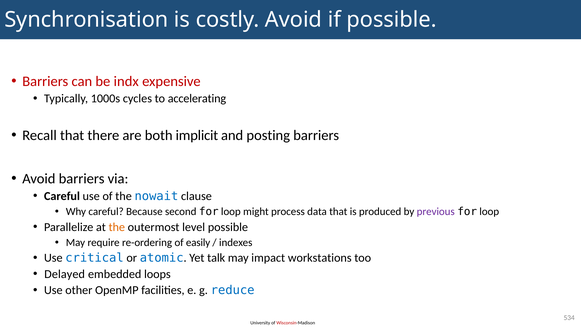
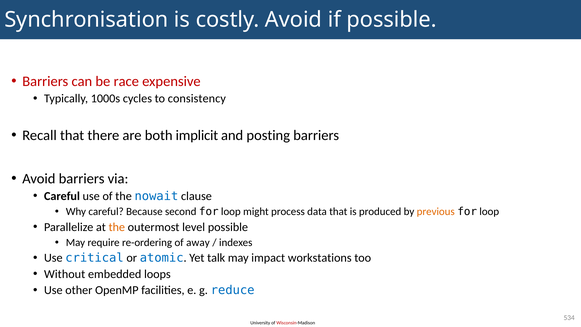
indx: indx -> race
accelerating: accelerating -> consistency
previous colour: purple -> orange
easily: easily -> away
Delayed: Delayed -> Without
